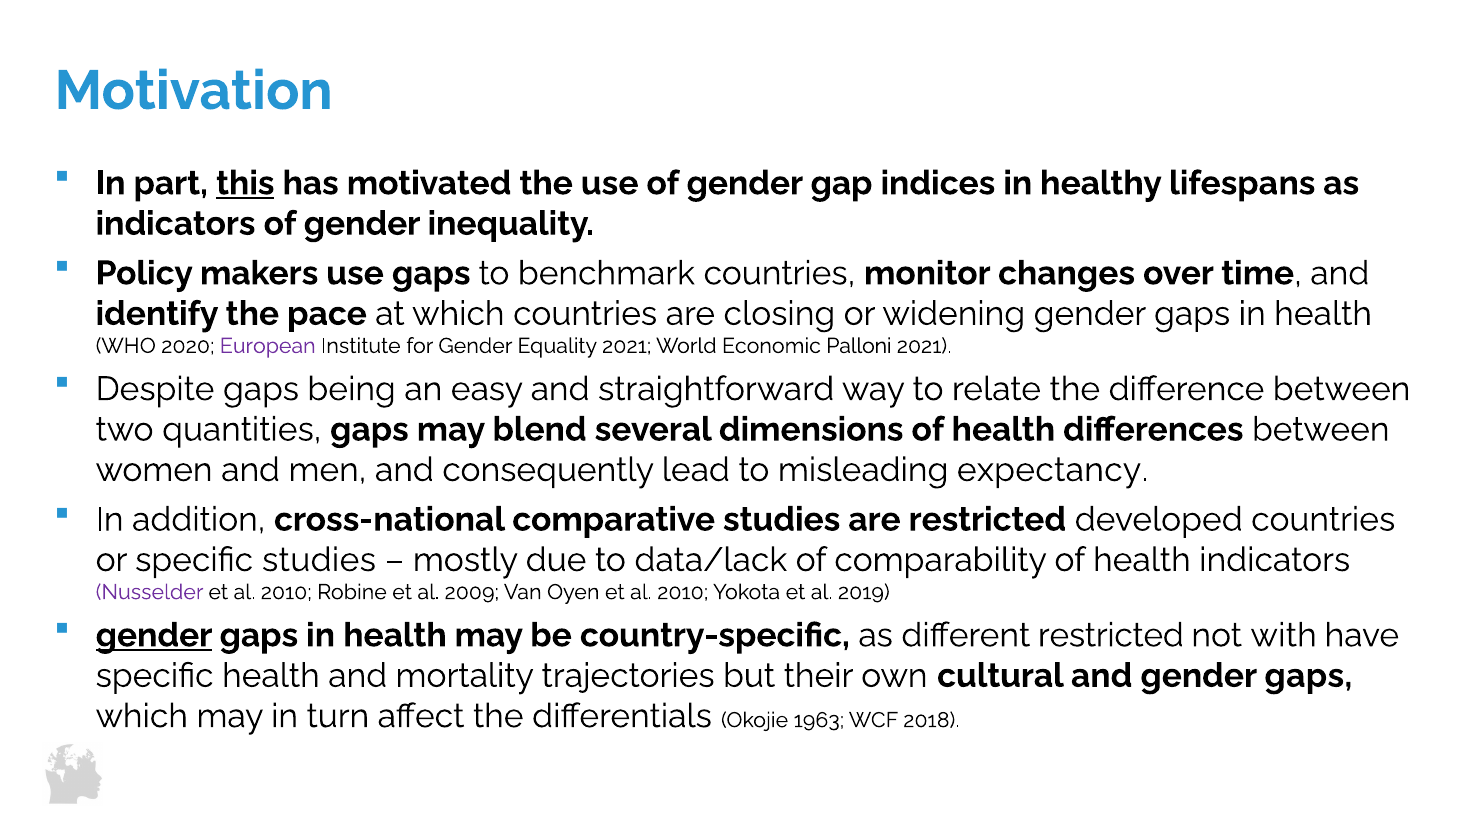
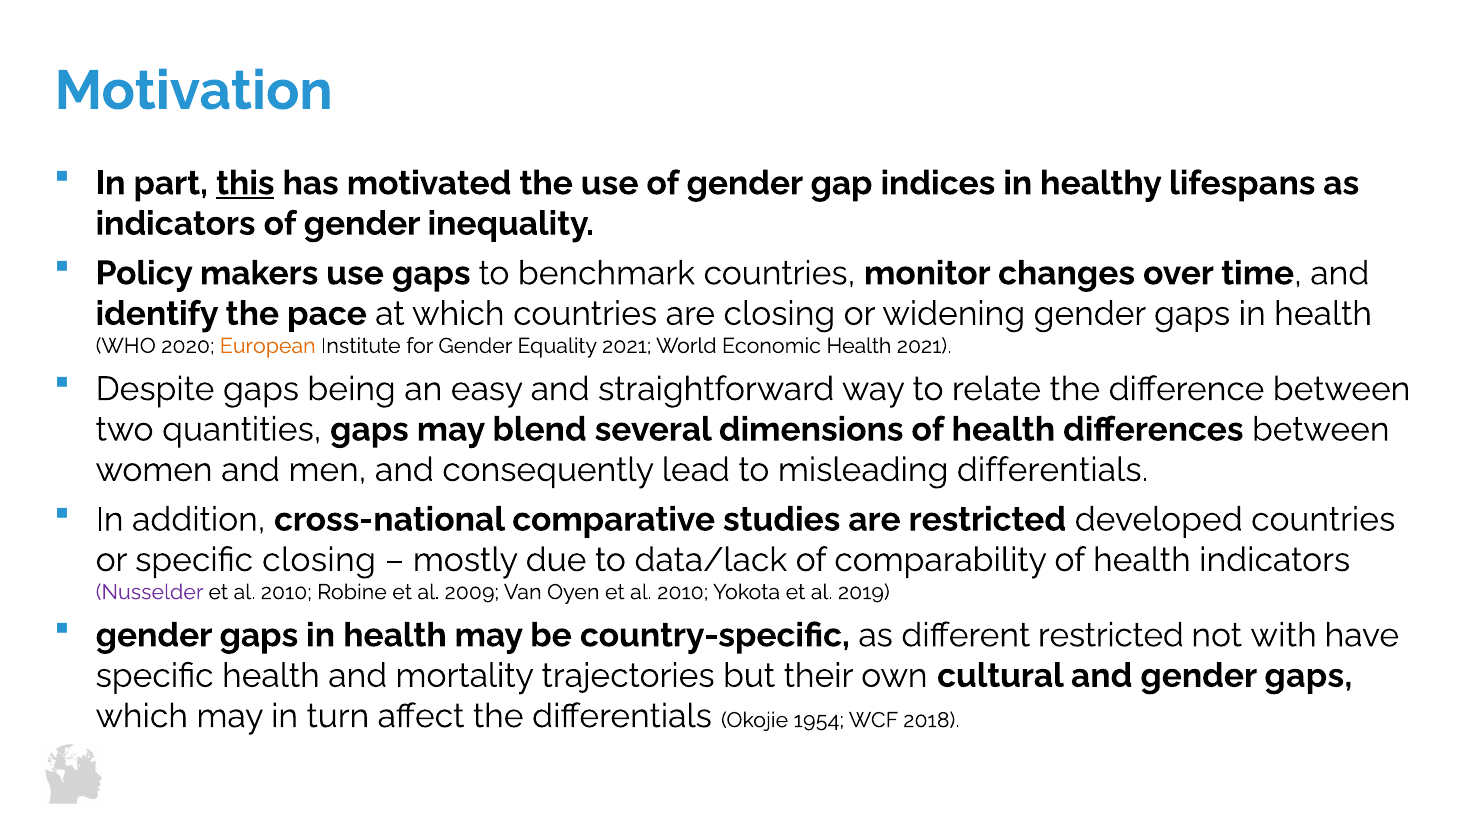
European colour: purple -> orange
Economic Palloni: Palloni -> Health
misleading expectancy: expectancy -> differentials
specific studies: studies -> closing
gender at (154, 636) underline: present -> none
1963: 1963 -> 1954
